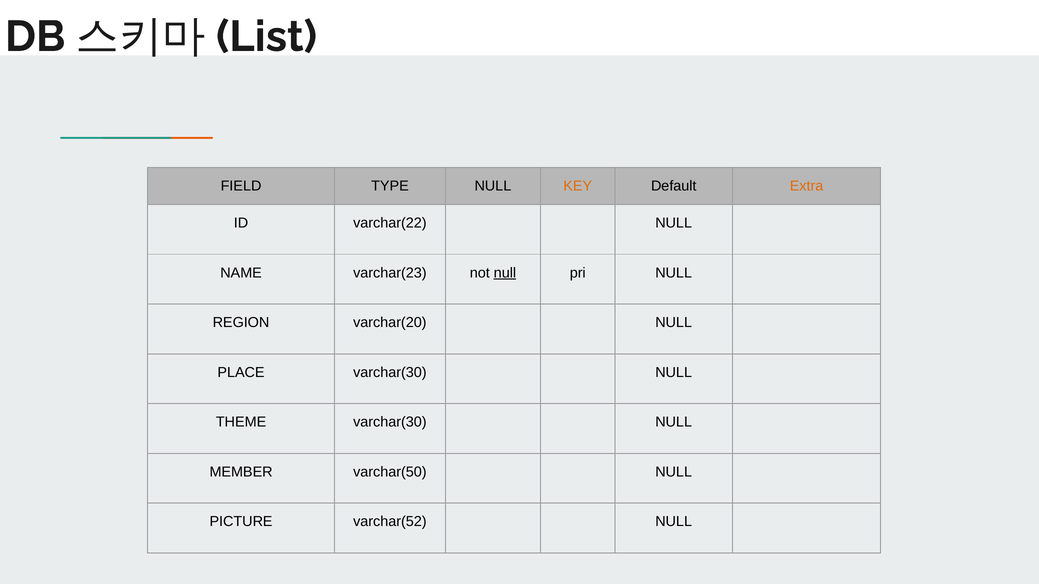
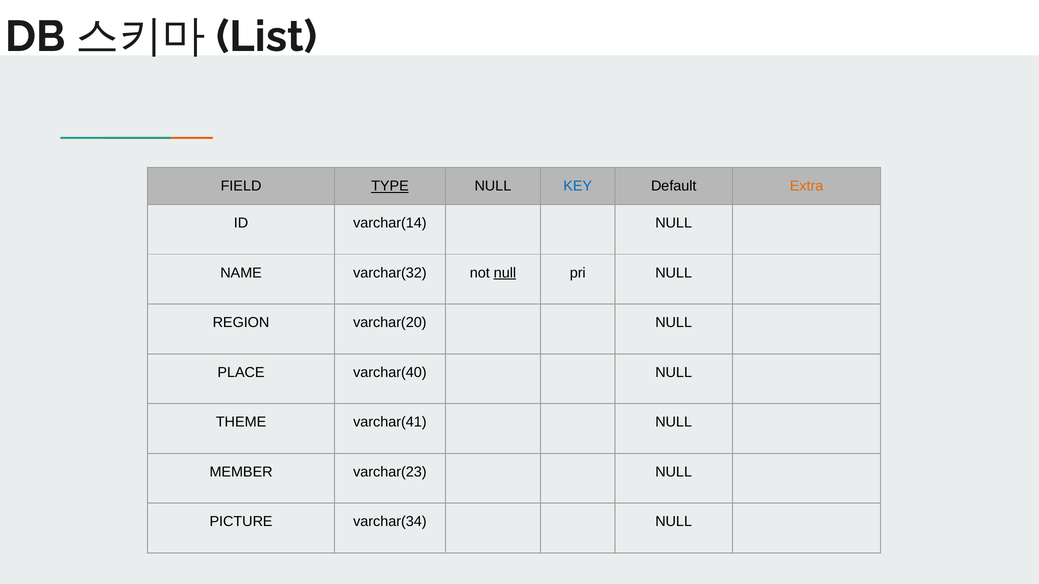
TYPE underline: none -> present
KEY colour: orange -> blue
varchar(22: varchar(22 -> varchar(14
varchar(23: varchar(23 -> varchar(32
PLACE varchar(30: varchar(30 -> varchar(40
THEME varchar(30: varchar(30 -> varchar(41
varchar(50: varchar(50 -> varchar(23
varchar(52: varchar(52 -> varchar(34
